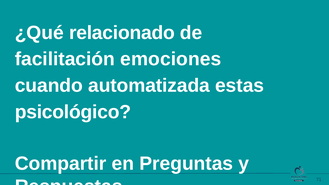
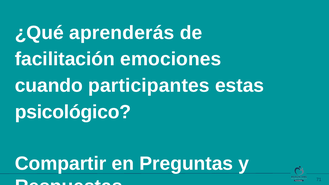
relacionado: relacionado -> aprenderás
automatizada: automatizada -> participantes
